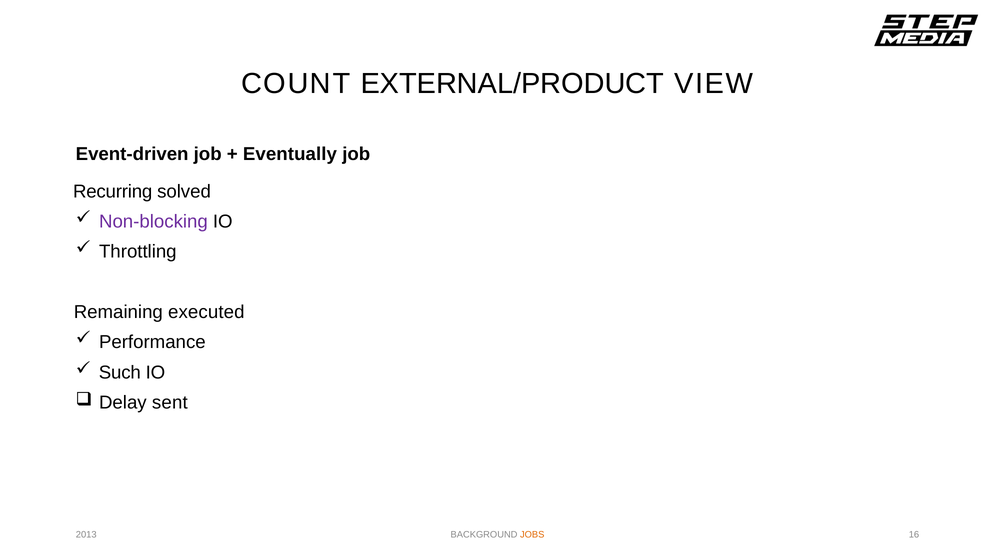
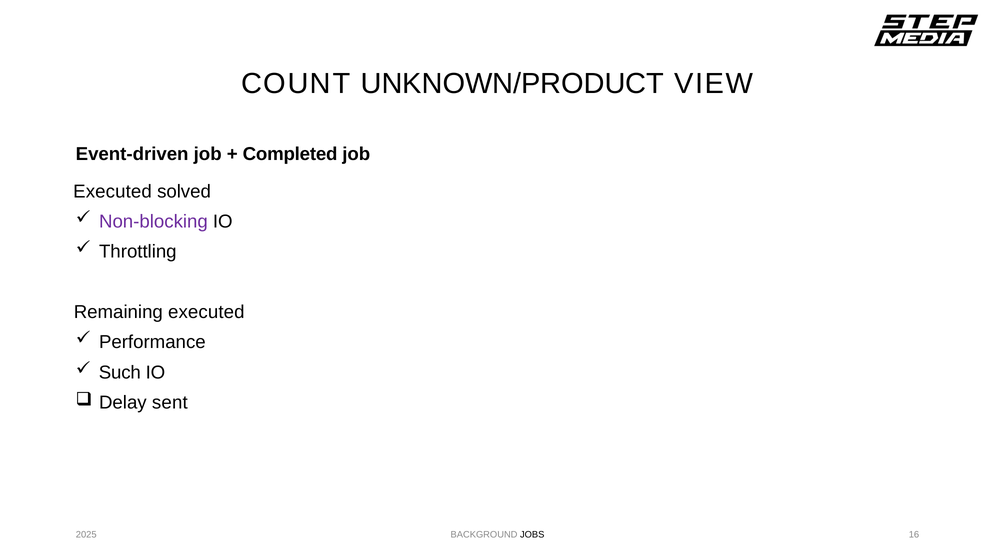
EXTERNAL/PRODUCT: EXTERNAL/PRODUCT -> UNKNOWN/PRODUCT
Eventually: Eventually -> Completed
Recurring at (113, 191): Recurring -> Executed
2013: 2013 -> 2025
JOBS colour: orange -> black
